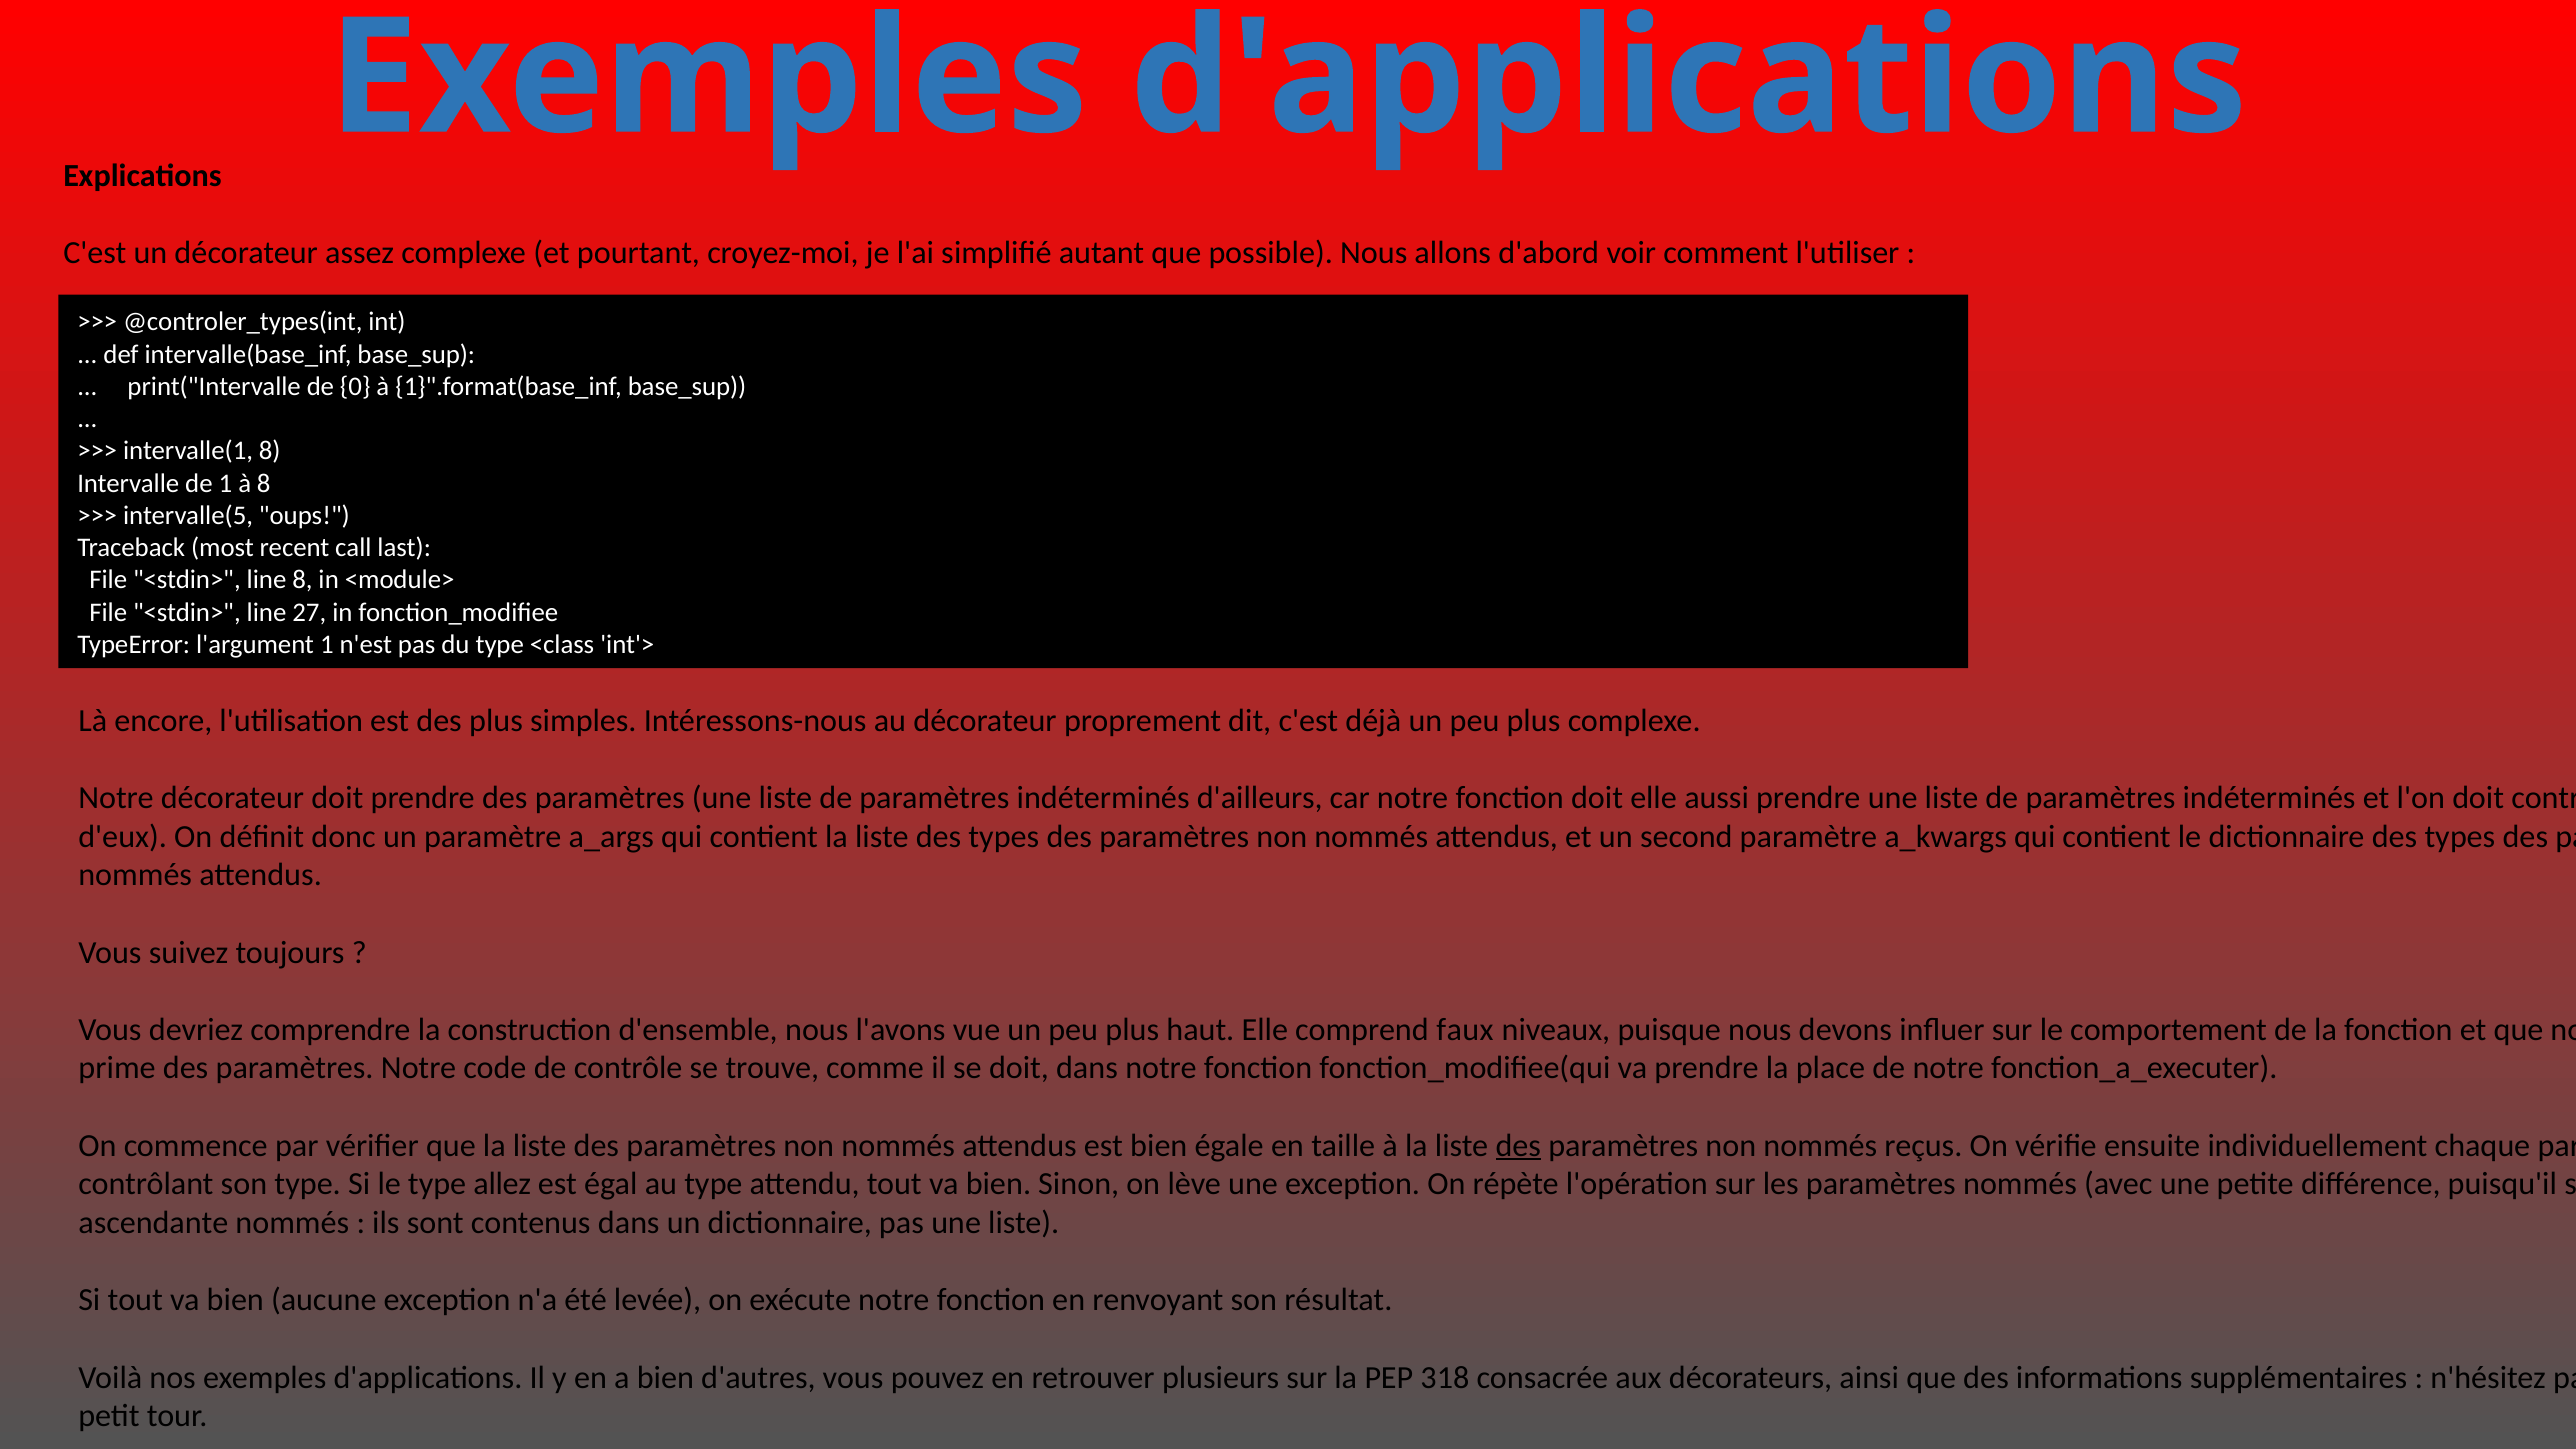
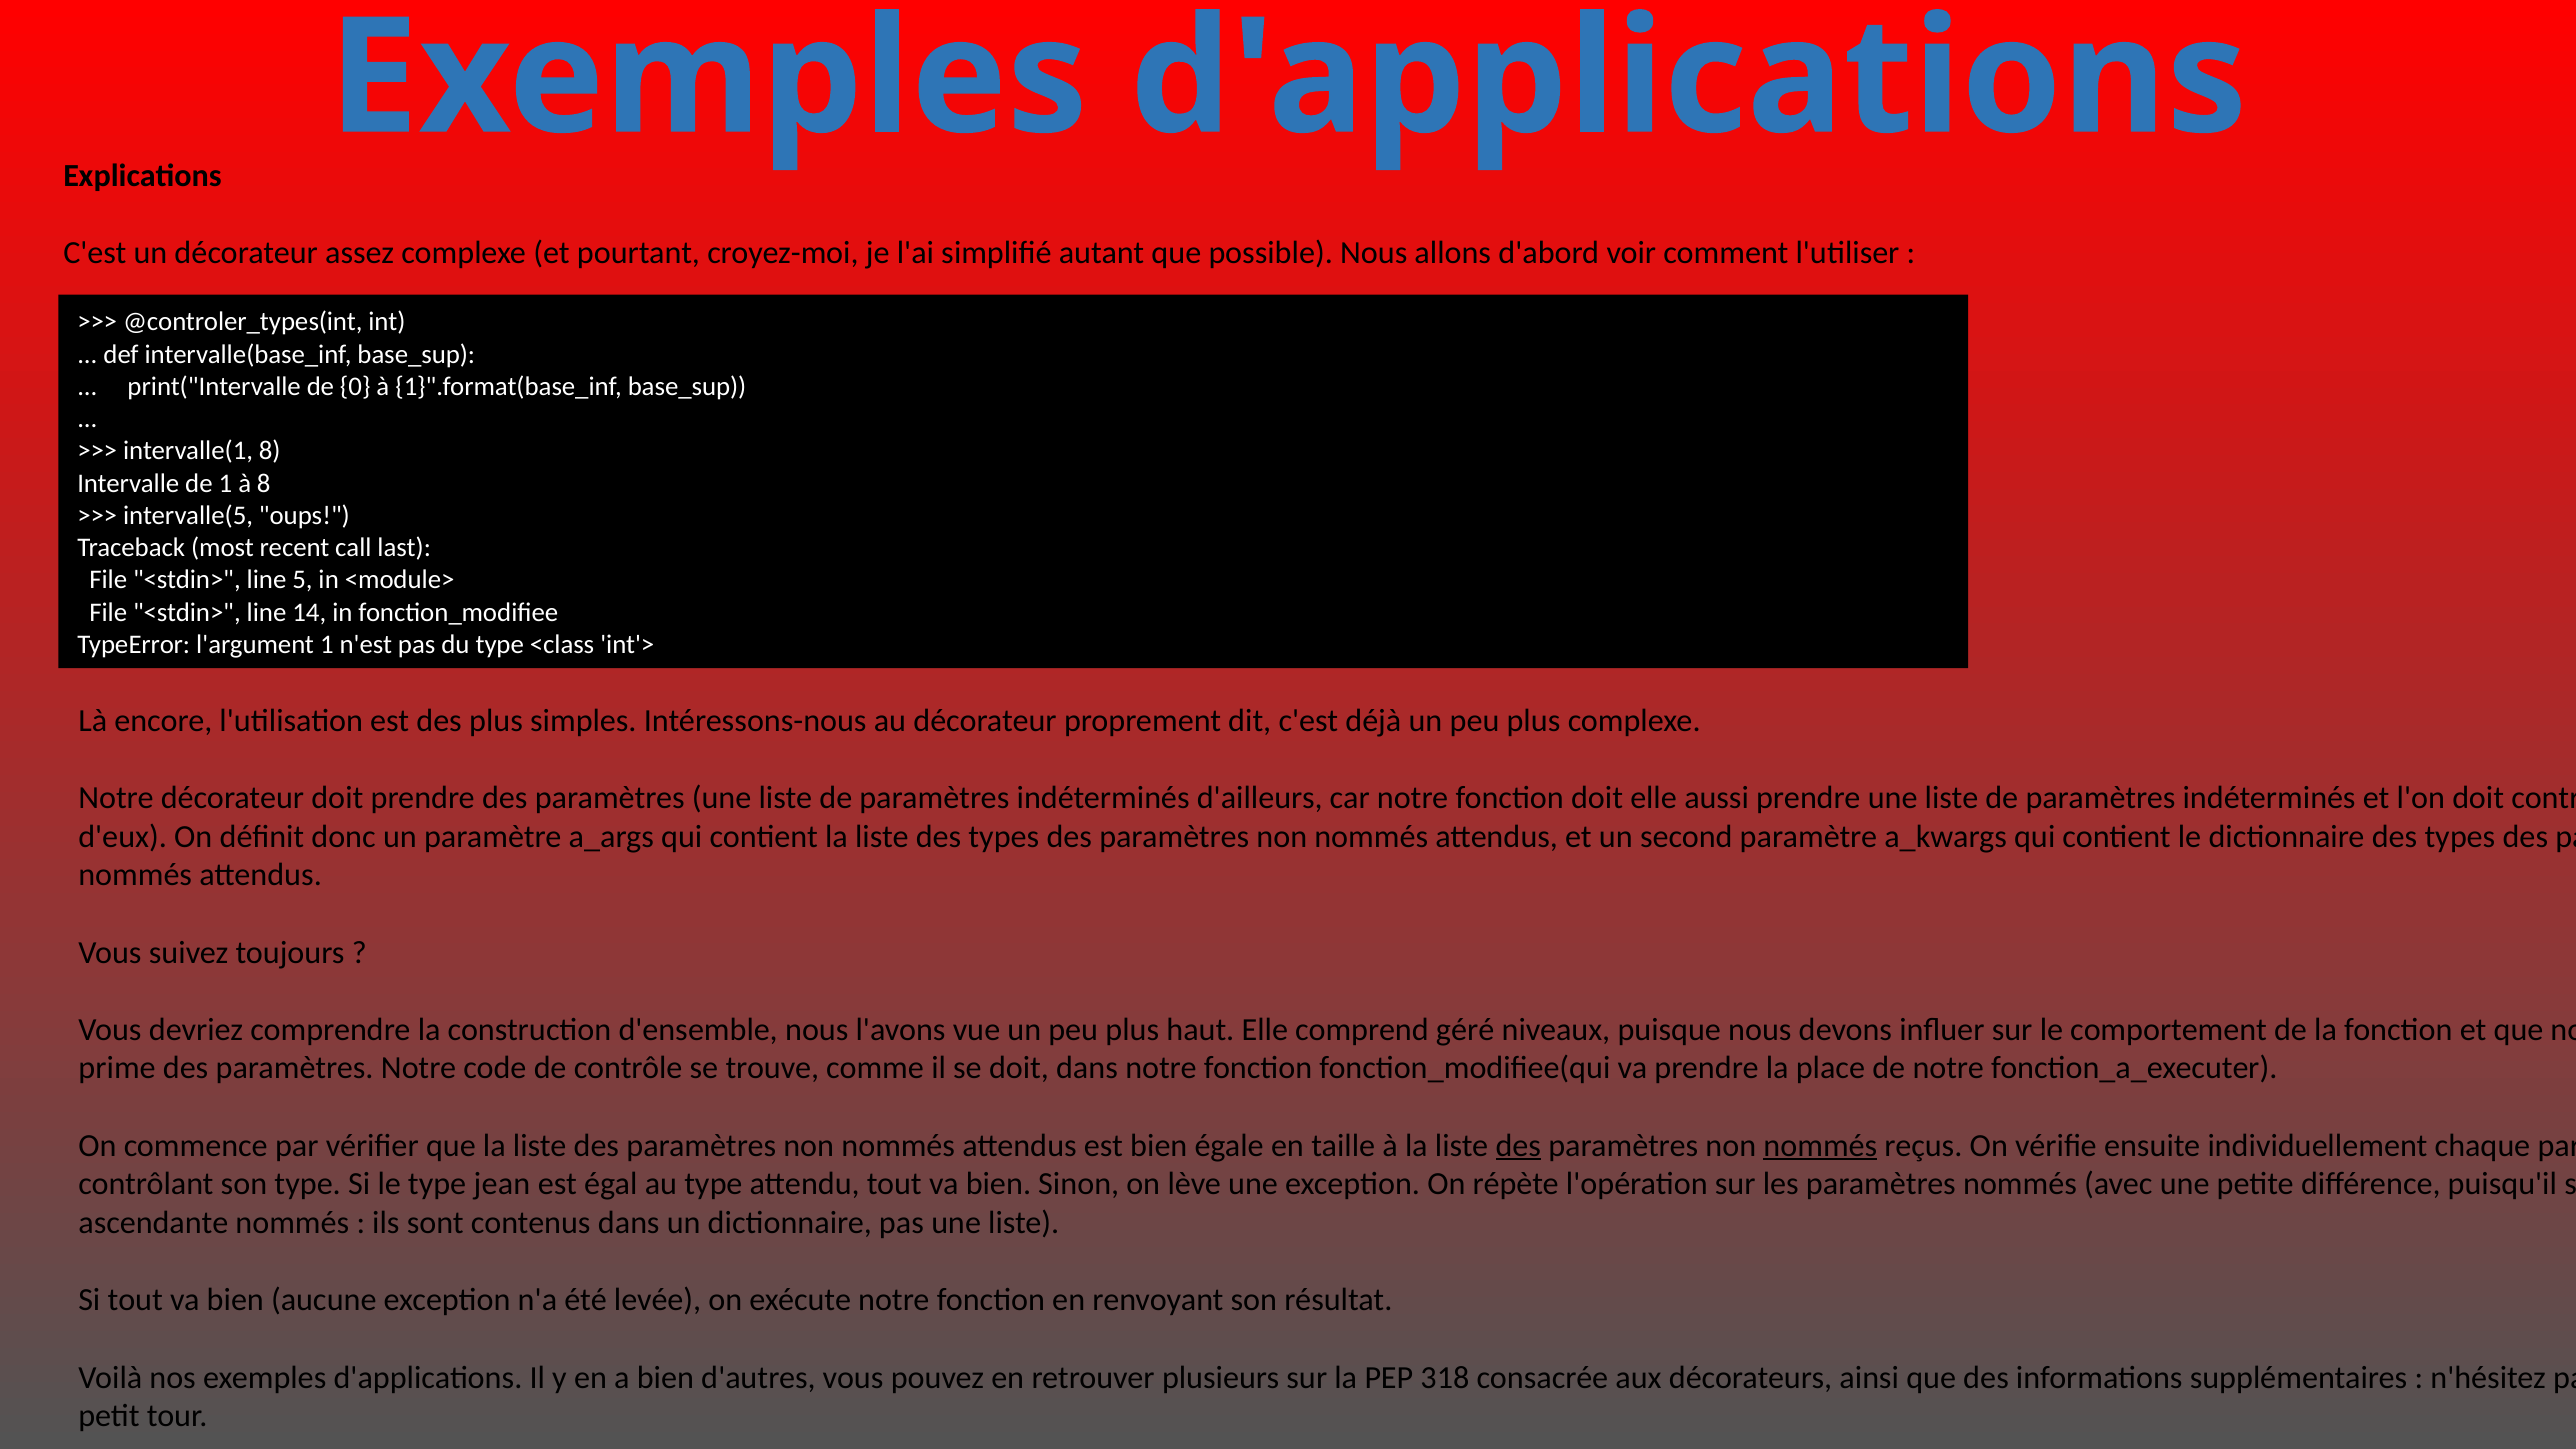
line 8: 8 -> 5
27: 27 -> 14
faux: faux -> géré
nommés at (1820, 1146) underline: none -> present
allez: allez -> jean
